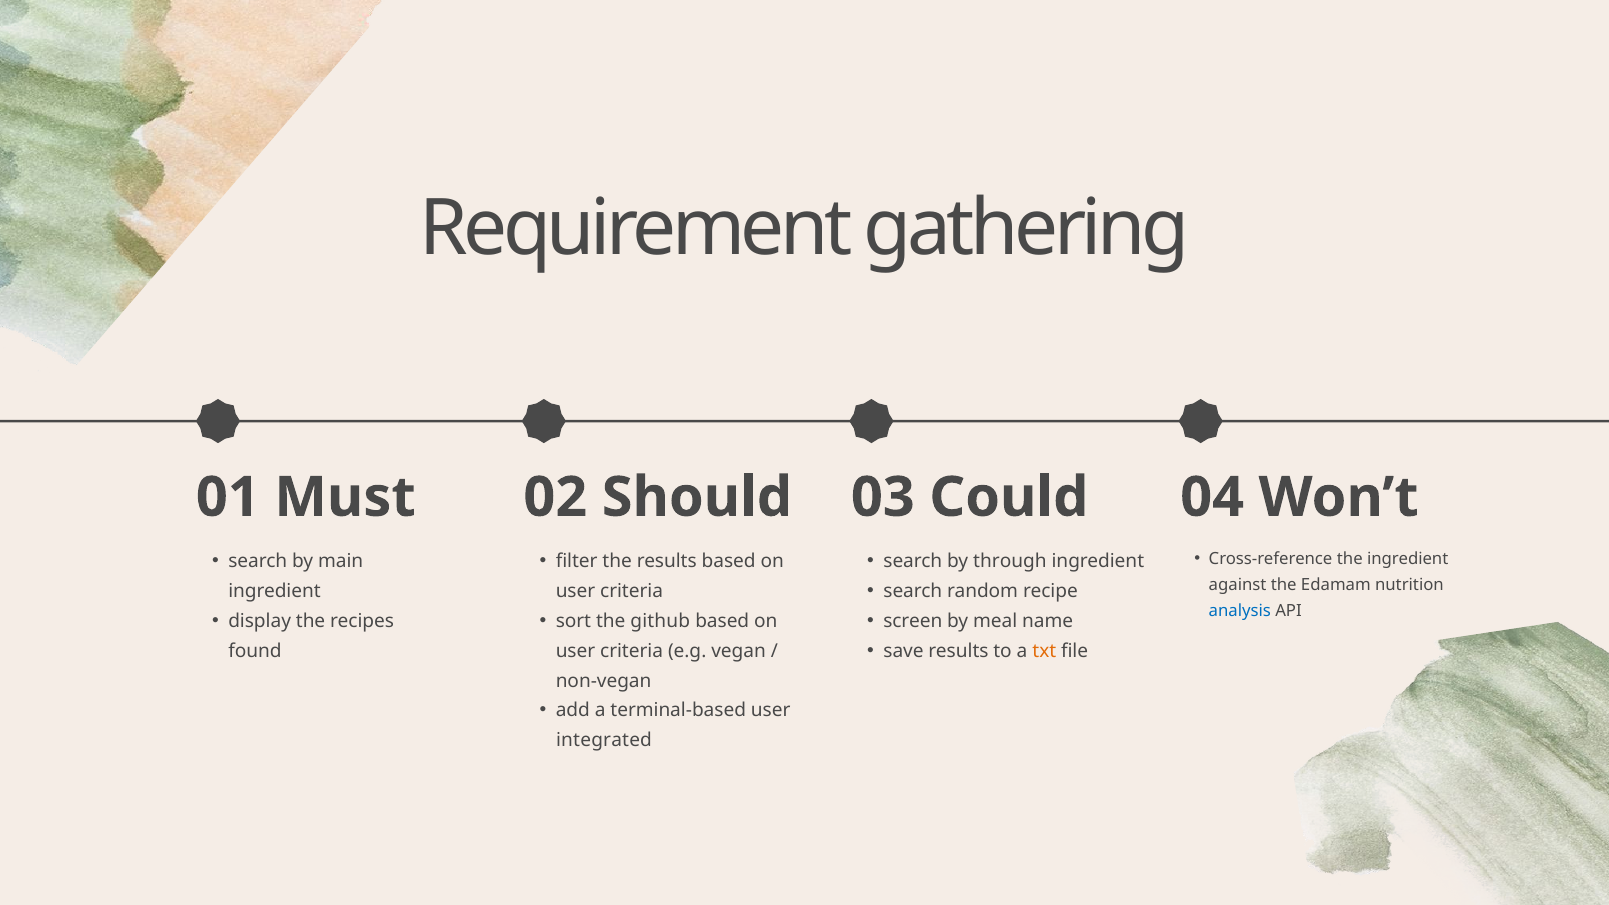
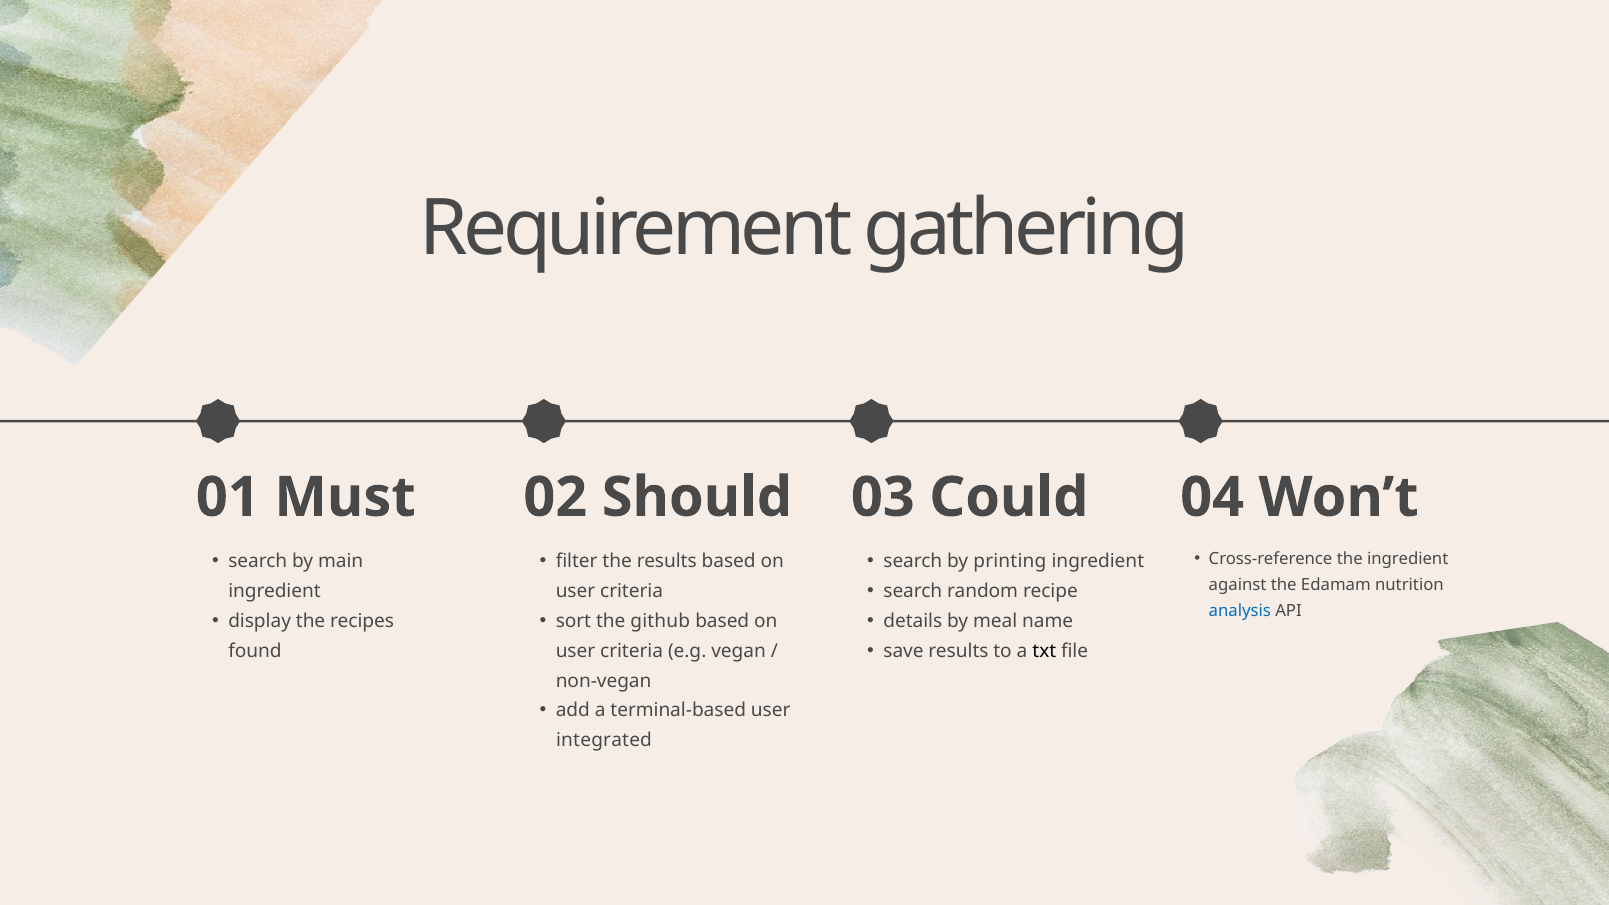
through: through -> printing
screen: screen -> details
txt colour: orange -> black
